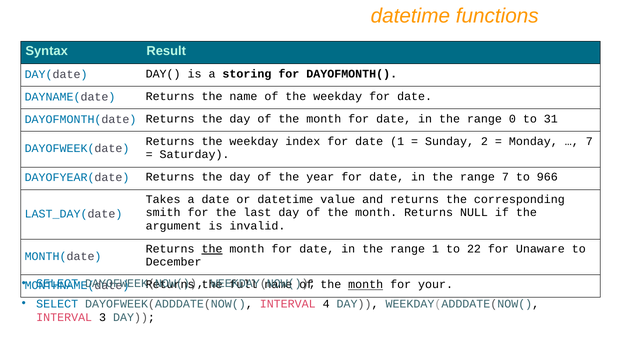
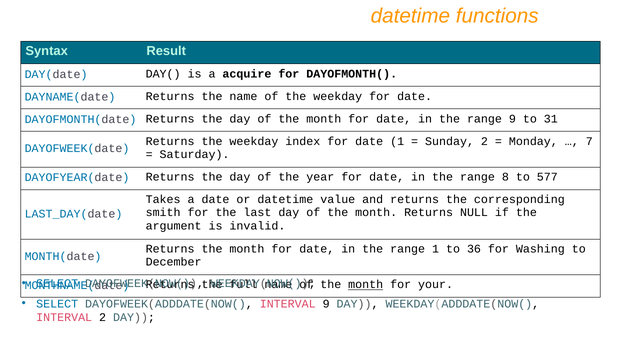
storing: storing -> acquire
range 0: 0 -> 9
range 7: 7 -> 8
966: 966 -> 577
the at (212, 249) underline: present -> none
22: 22 -> 36
Unaware: Unaware -> Washing
INTERVAL 4: 4 -> 9
INTERVAL 3: 3 -> 2
